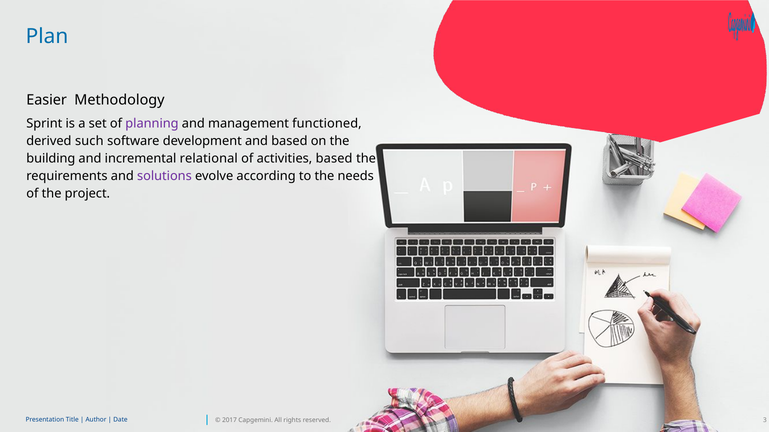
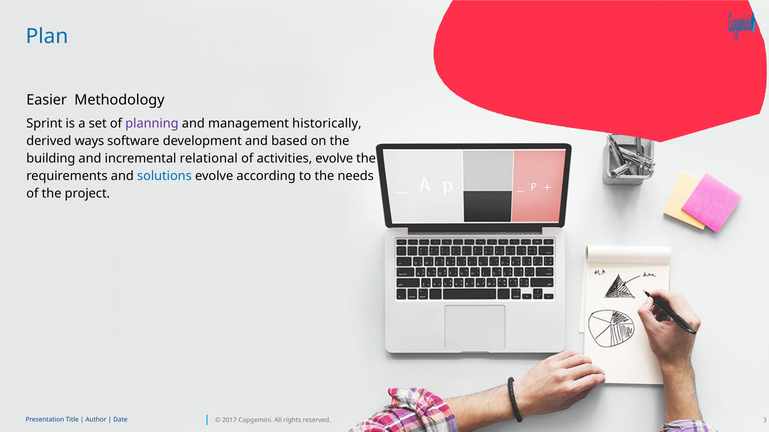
functioned: functioned -> historically
such: such -> ways
activities based: based -> evolve
solutions colour: purple -> blue
